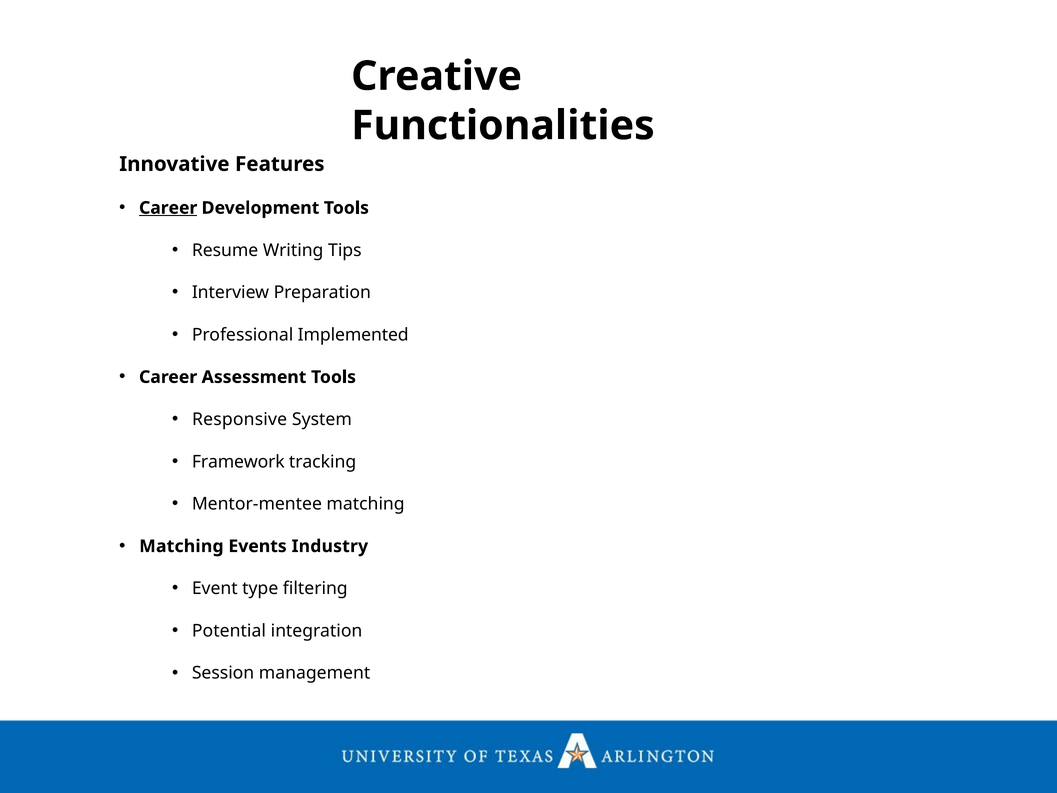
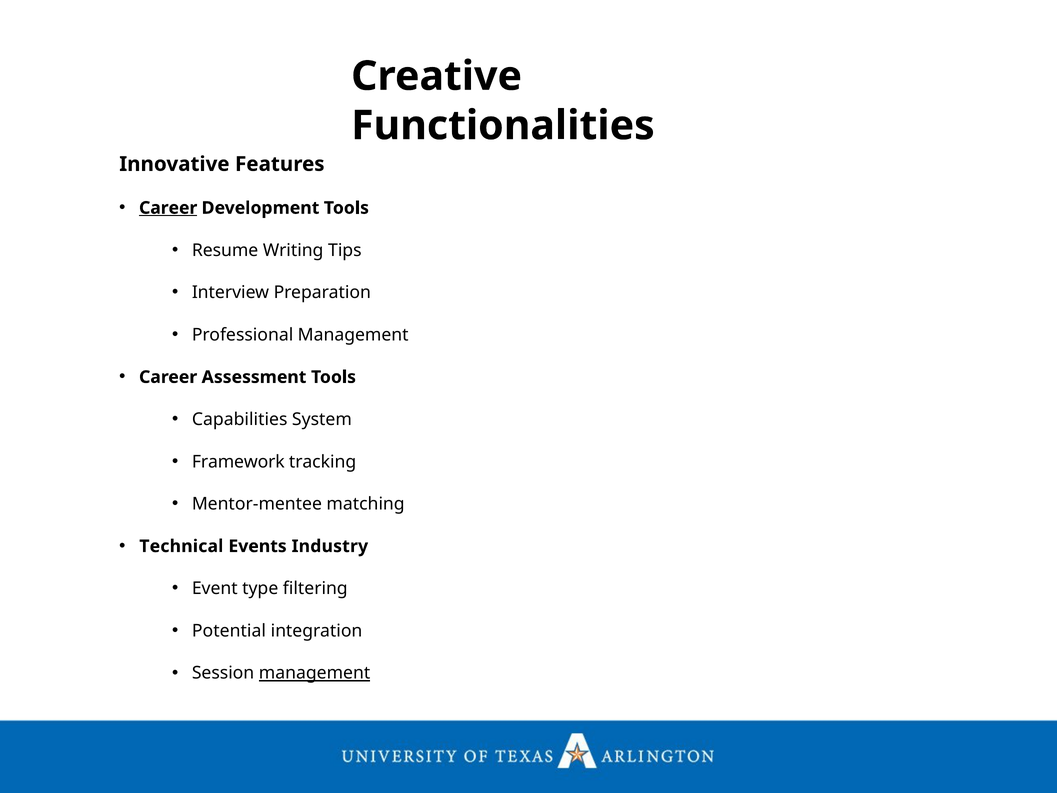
Professional Implemented: Implemented -> Management
Responsive: Responsive -> Capabilities
Matching at (181, 546): Matching -> Technical
management at (315, 673) underline: none -> present
